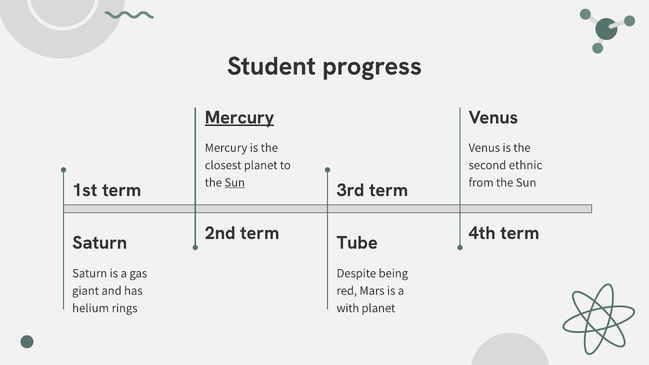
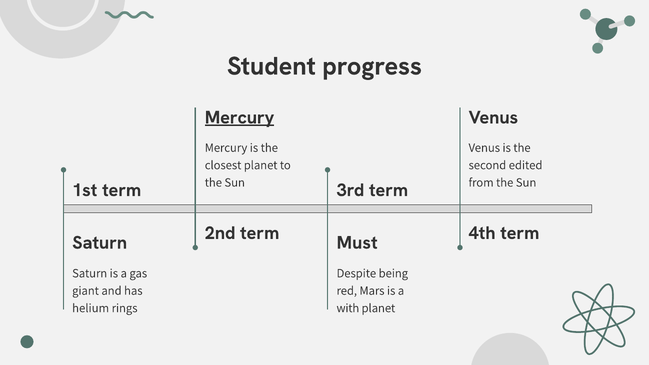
ethnic: ethnic -> edited
Sun at (235, 182) underline: present -> none
Tube: Tube -> Must
